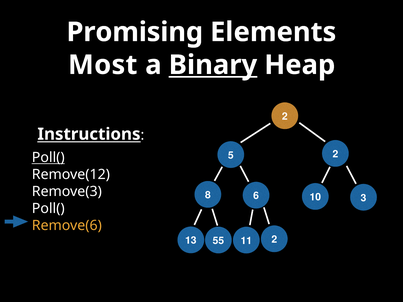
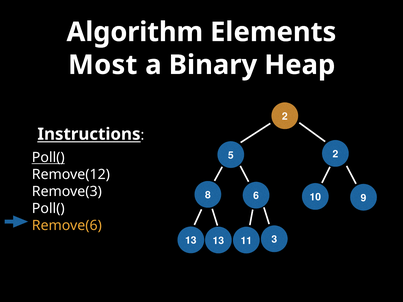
Promising: Promising -> Algorithm
Binary underline: present -> none
3: 3 -> 9
13 55: 55 -> 13
11 2: 2 -> 3
